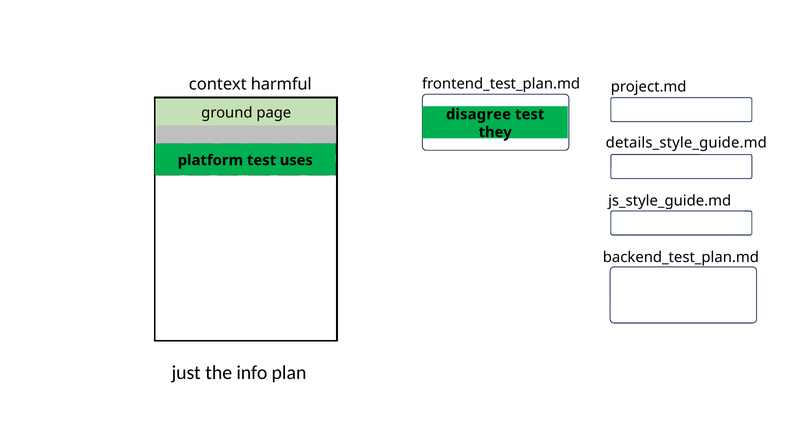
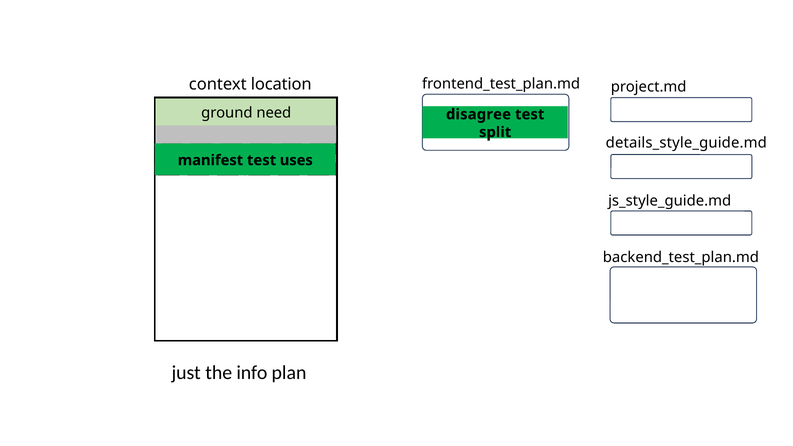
harmful: harmful -> location
page: page -> need
they: they -> split
platform: platform -> manifest
